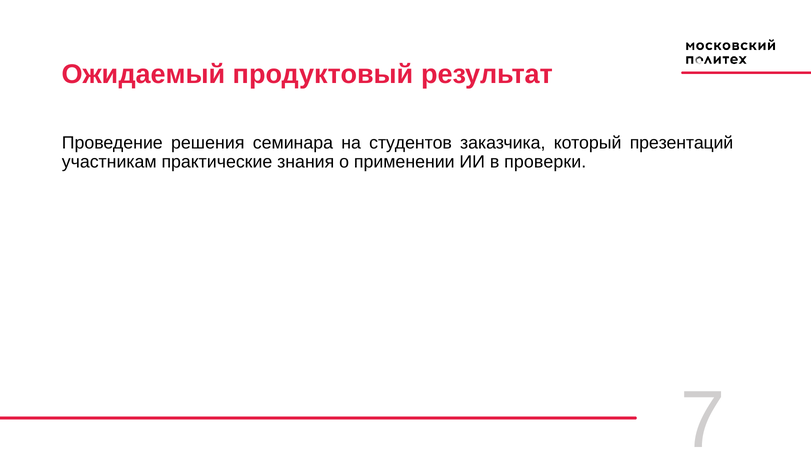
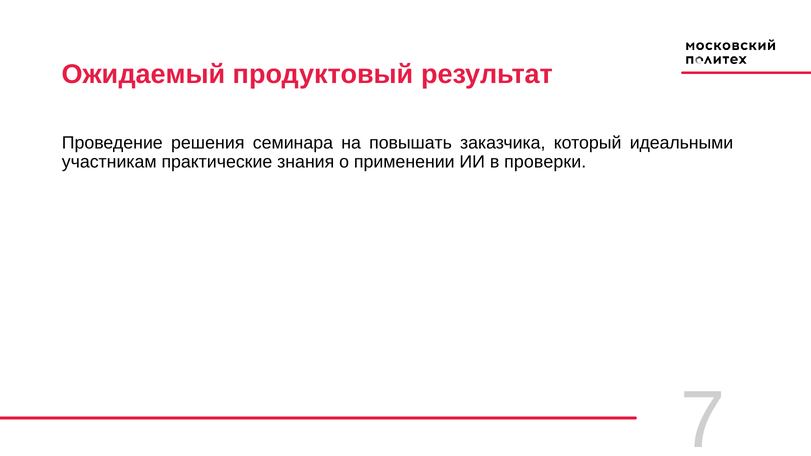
студентов: студентов -> повышать
презентаций: презентаций -> идеальными
